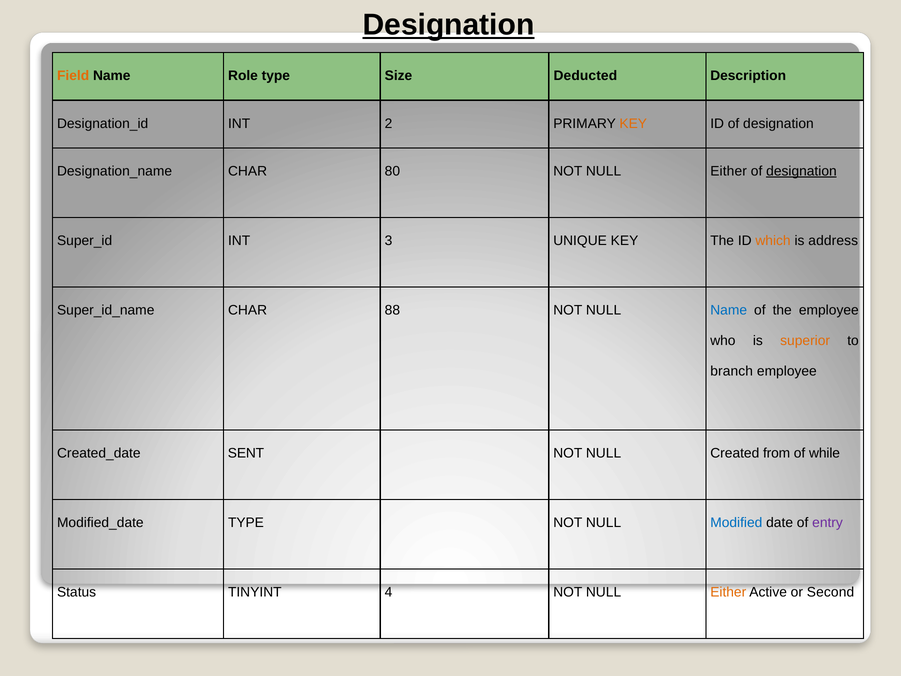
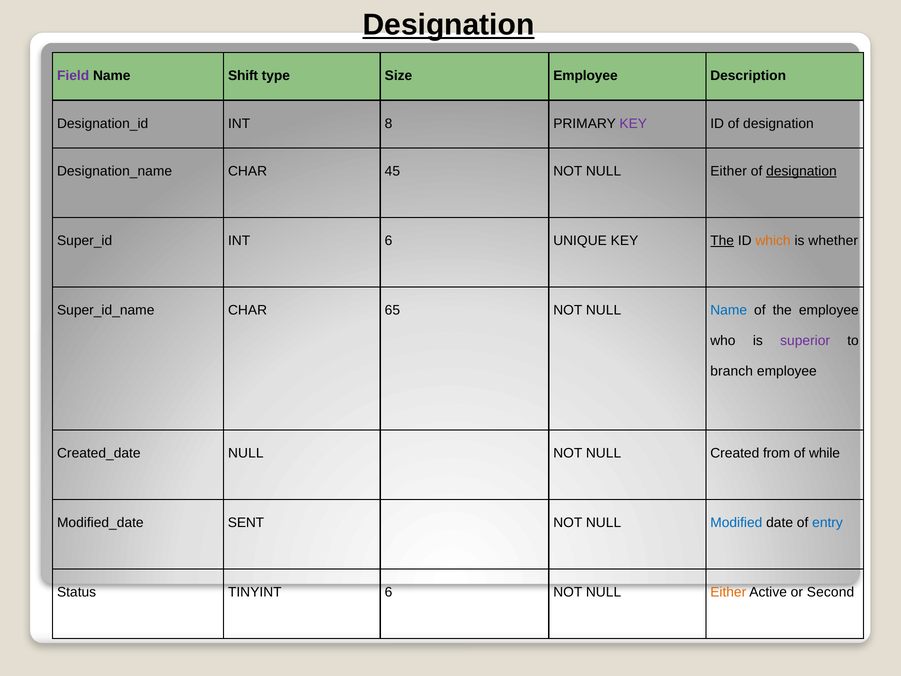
Field colour: orange -> purple
Role: Role -> Shift
Size Deducted: Deducted -> Employee
2: 2 -> 8
KEY at (633, 123) colour: orange -> purple
80: 80 -> 45
INT 3: 3 -> 6
The at (722, 241) underline: none -> present
address: address -> whether
88: 88 -> 65
superior colour: orange -> purple
SENT at (246, 453): SENT -> NULL
TYPE at (246, 522): TYPE -> SENT
entry colour: purple -> blue
TINYINT 4: 4 -> 6
